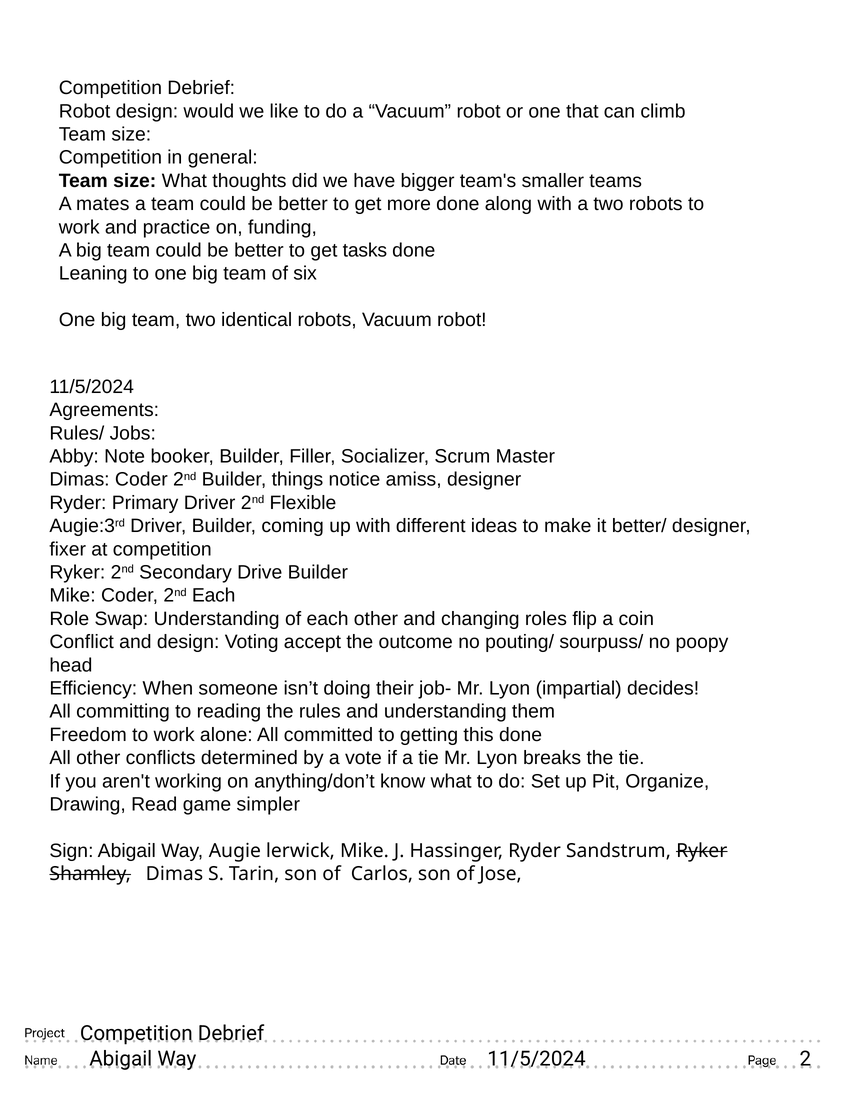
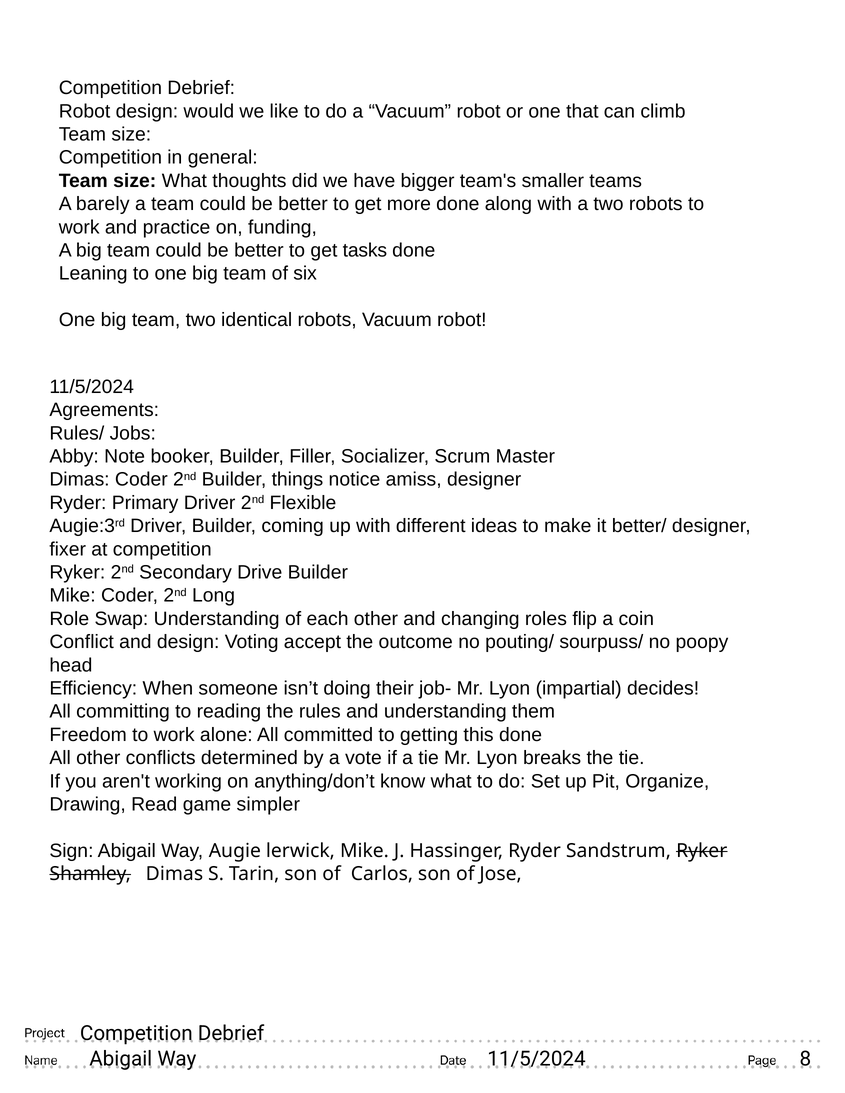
mates: mates -> barely
2nd Each: Each -> Long
2: 2 -> 8
